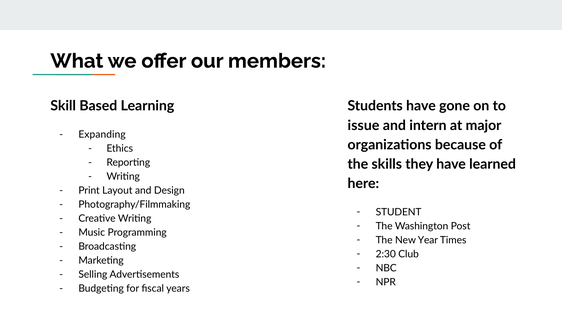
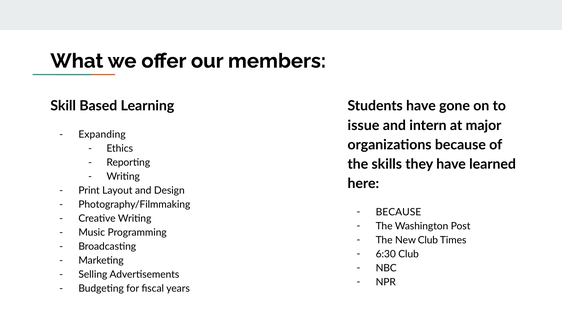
STUDENT at (399, 212): STUDENT -> BECAUSE
New Year: Year -> Club
2:30: 2:30 -> 6:30
